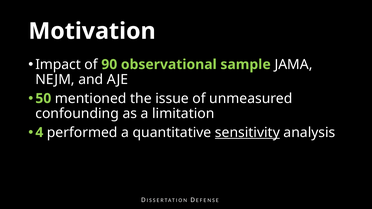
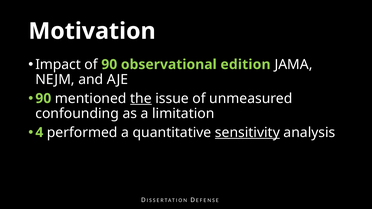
sample: sample -> edition
50 at (43, 99): 50 -> 90
the underline: none -> present
